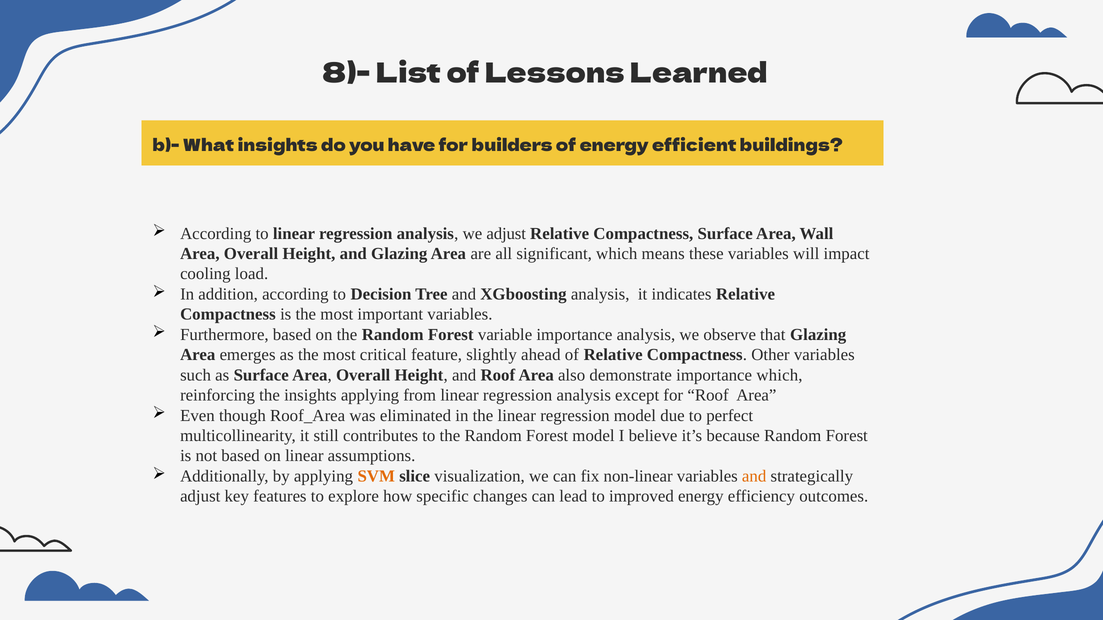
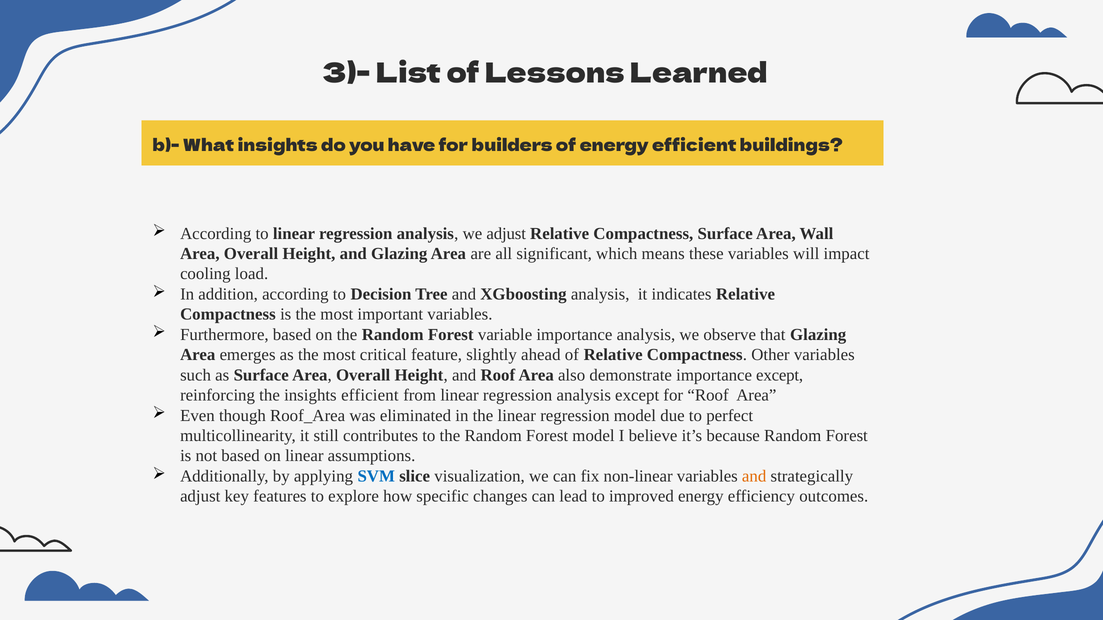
8)-: 8)- -> 3)-
importance which: which -> except
insights applying: applying -> efficient
SVM colour: orange -> blue
